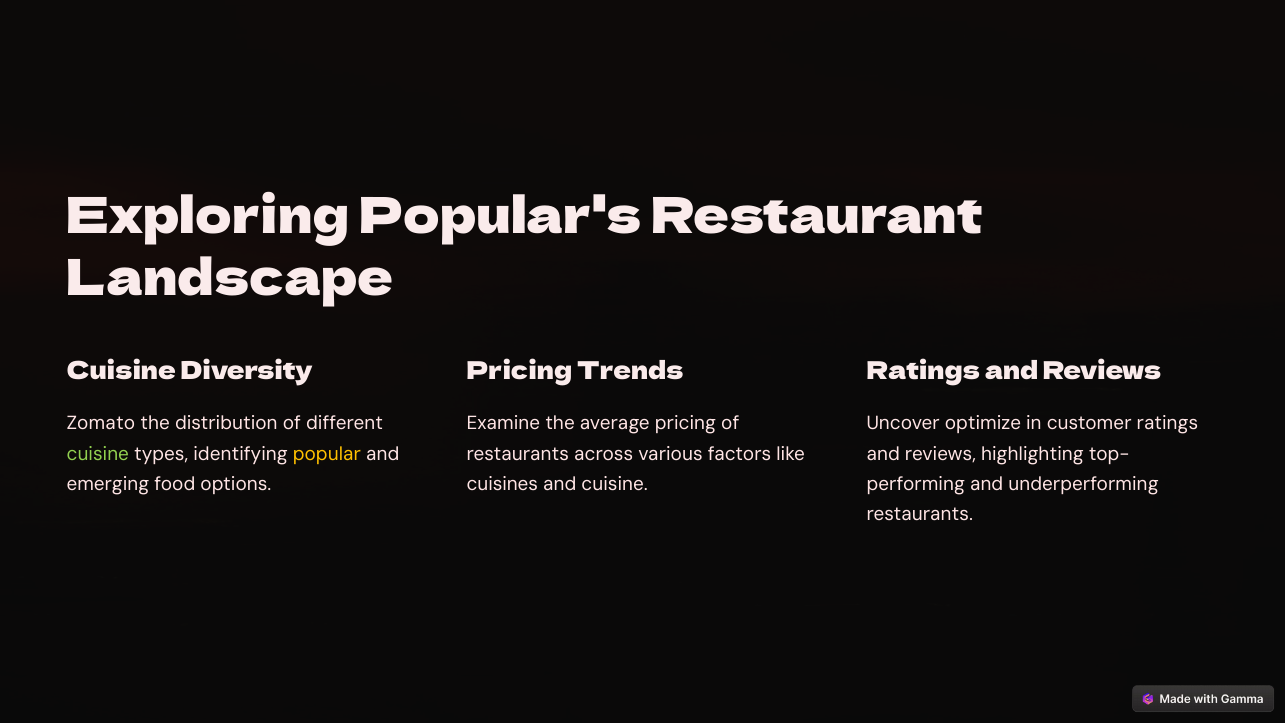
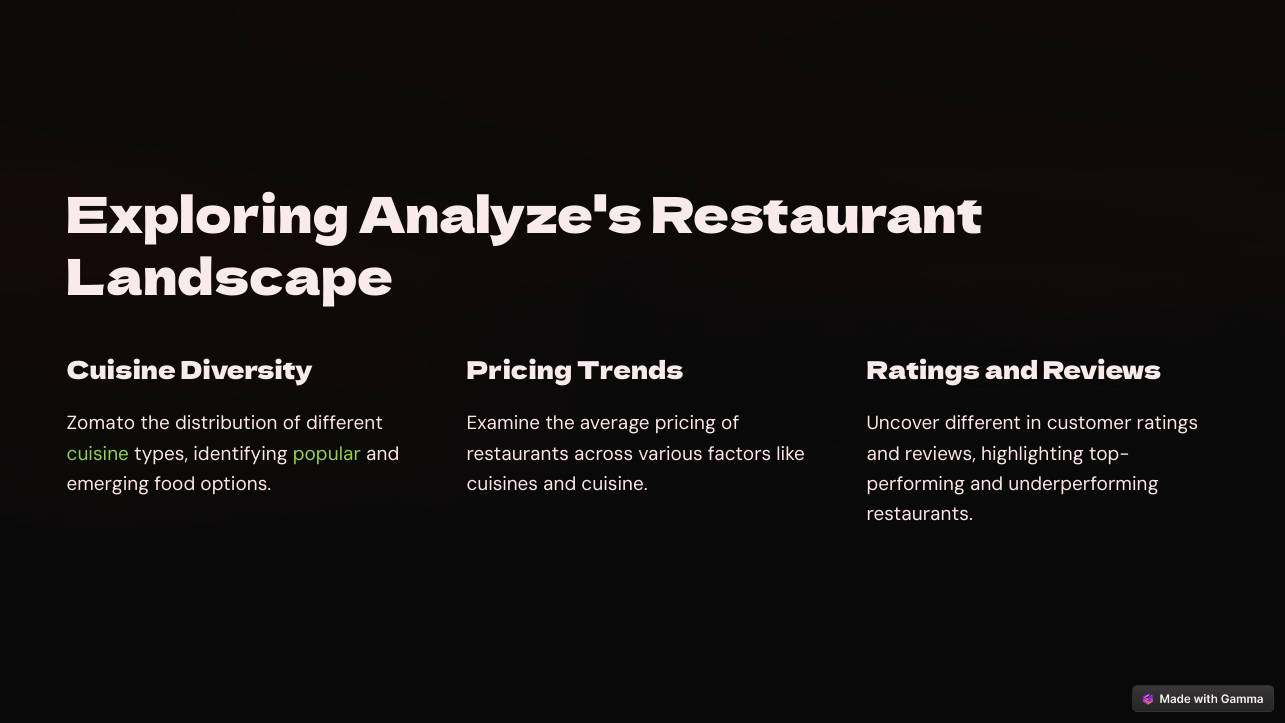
Popular's: Popular's -> Analyze's
Uncover optimize: optimize -> different
popular colour: yellow -> light green
